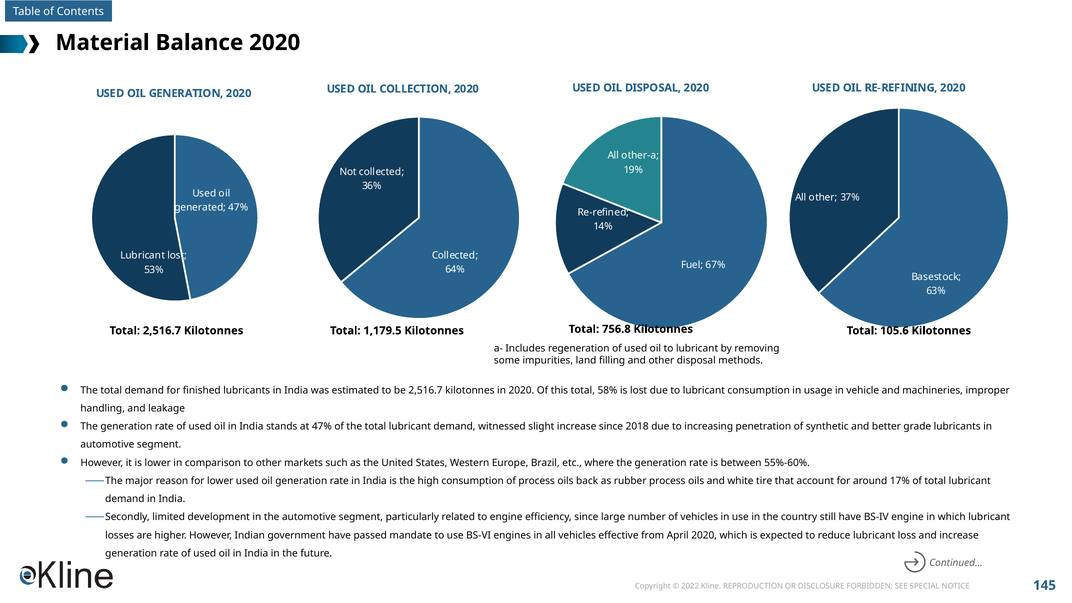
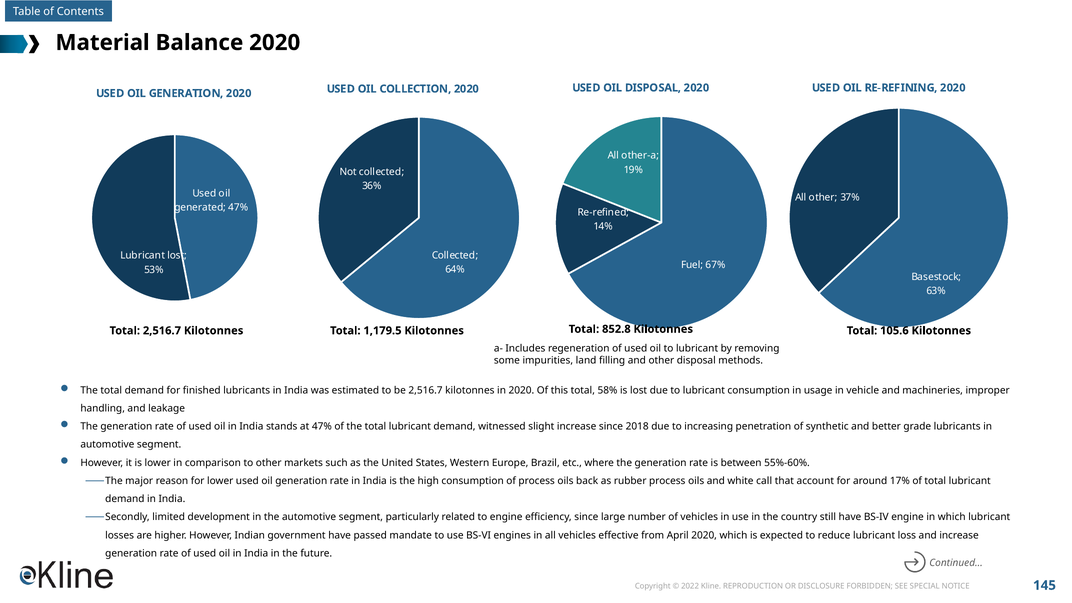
756.8: 756.8 -> 852.8
tire: tire -> call
